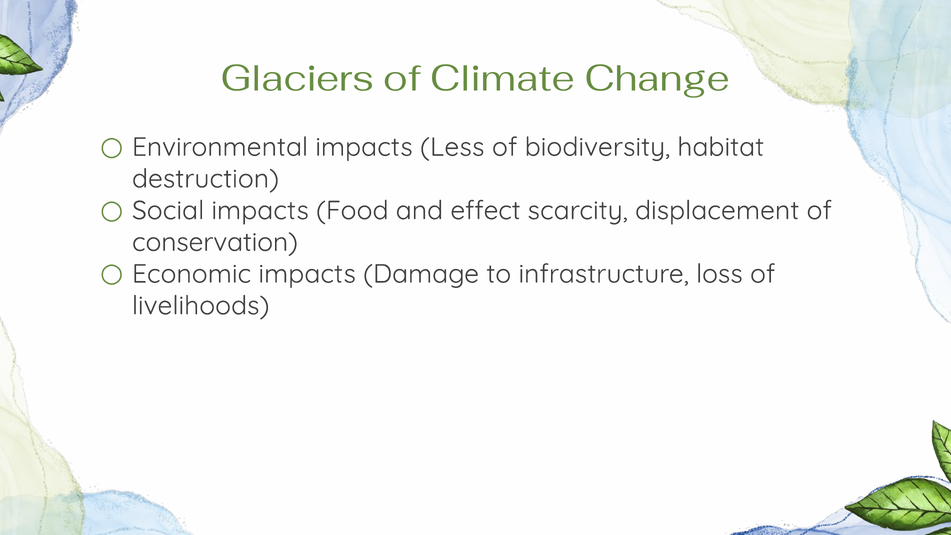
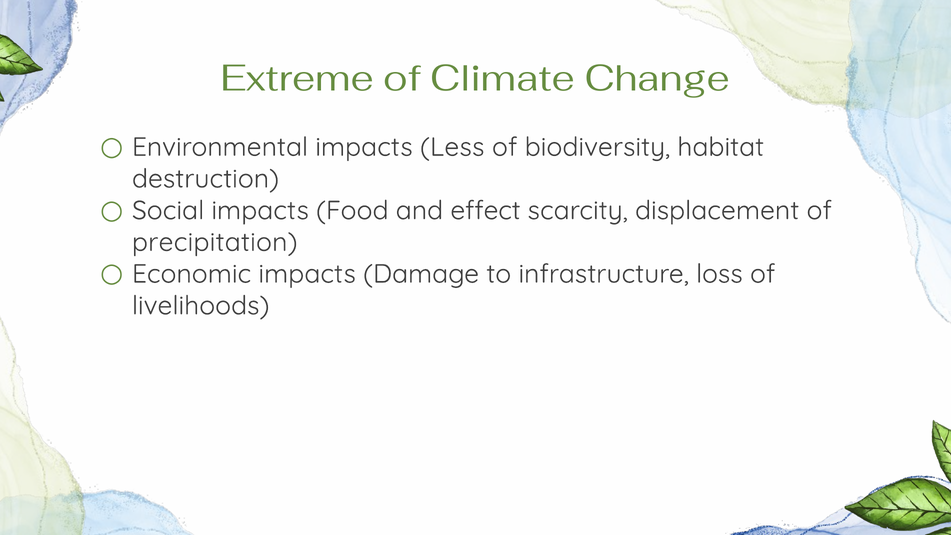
Glaciers: Glaciers -> Extreme
conservation: conservation -> precipitation
